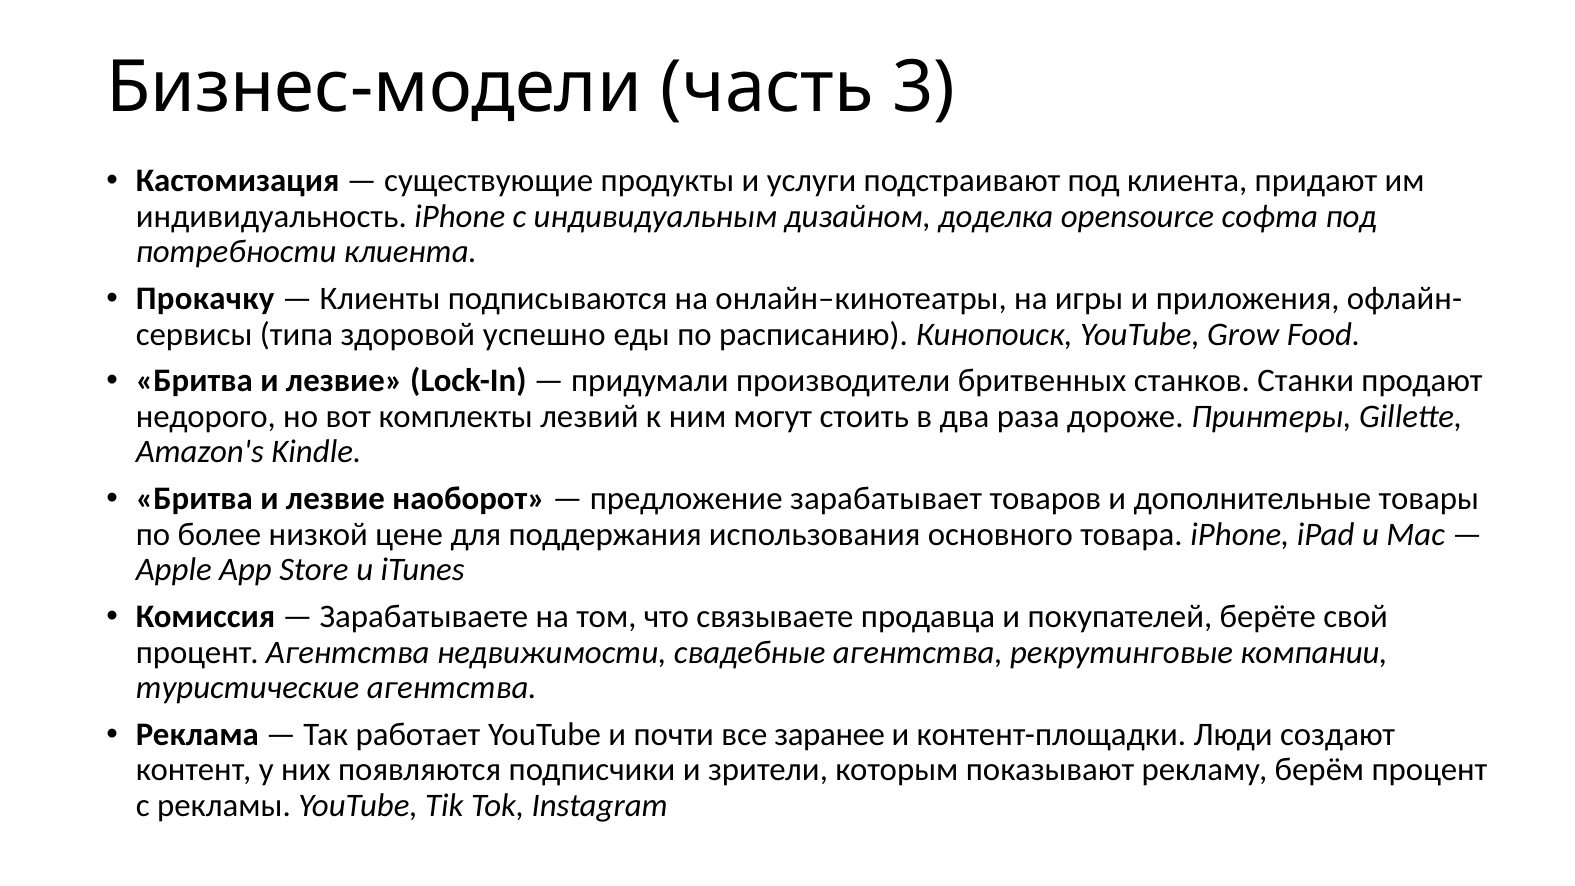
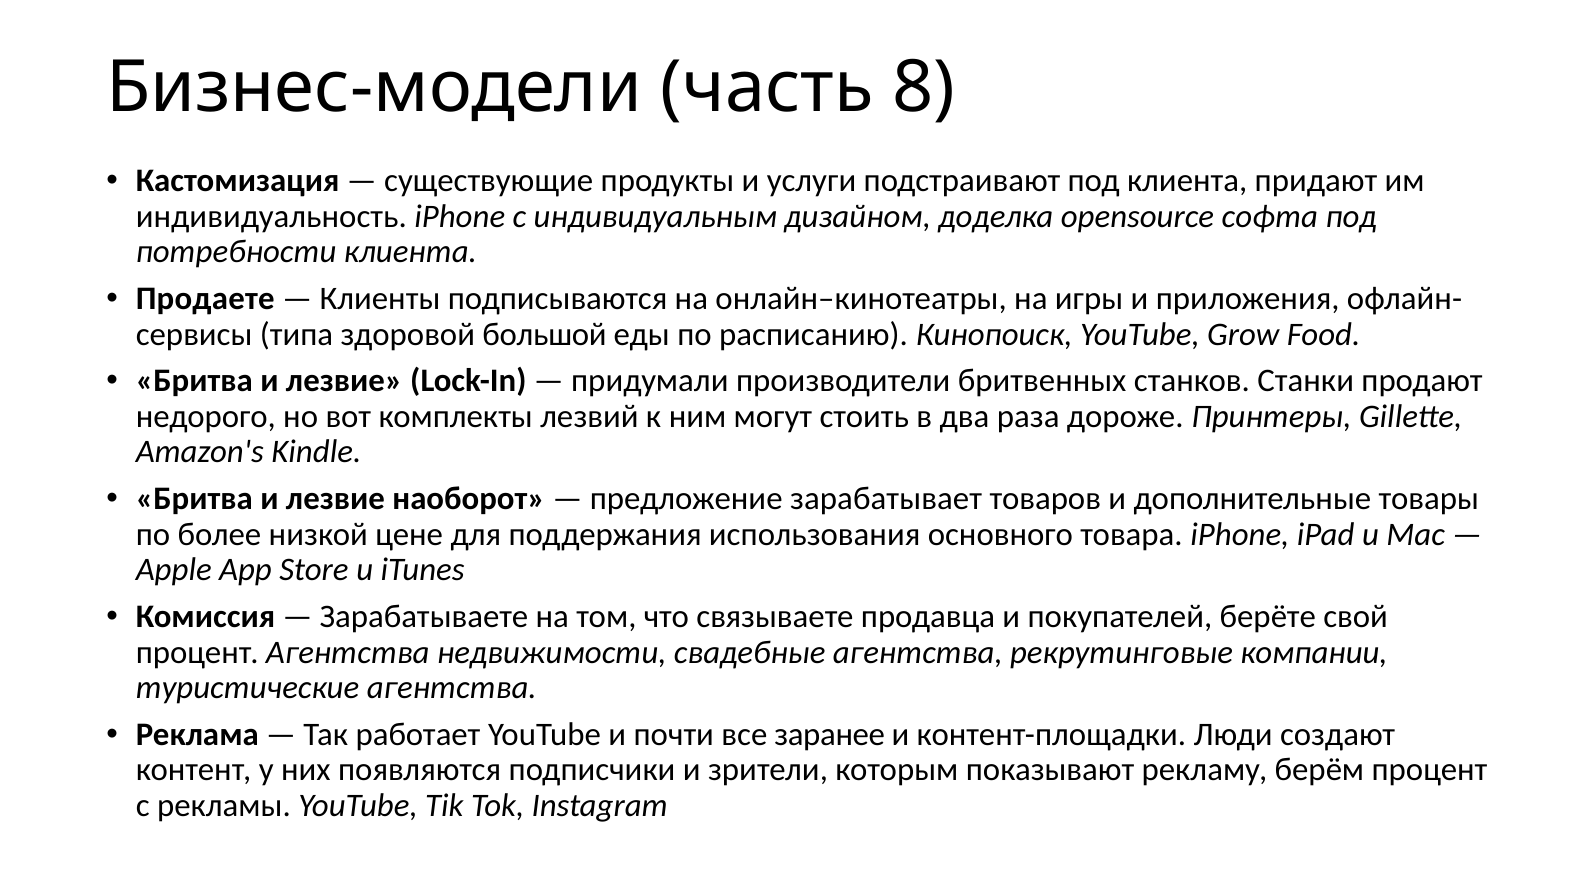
3: 3 -> 8
Прокачку: Прокачку -> Продаете
успешно: успешно -> большой
